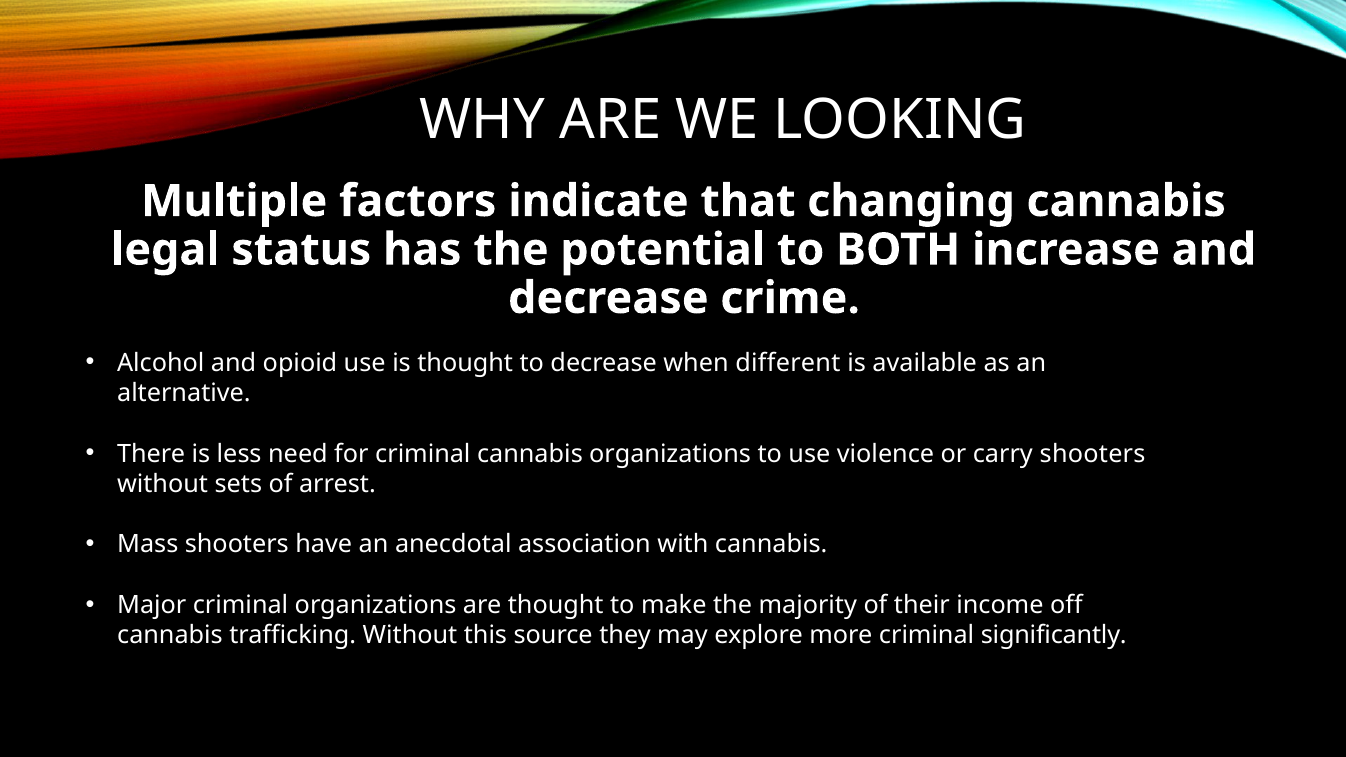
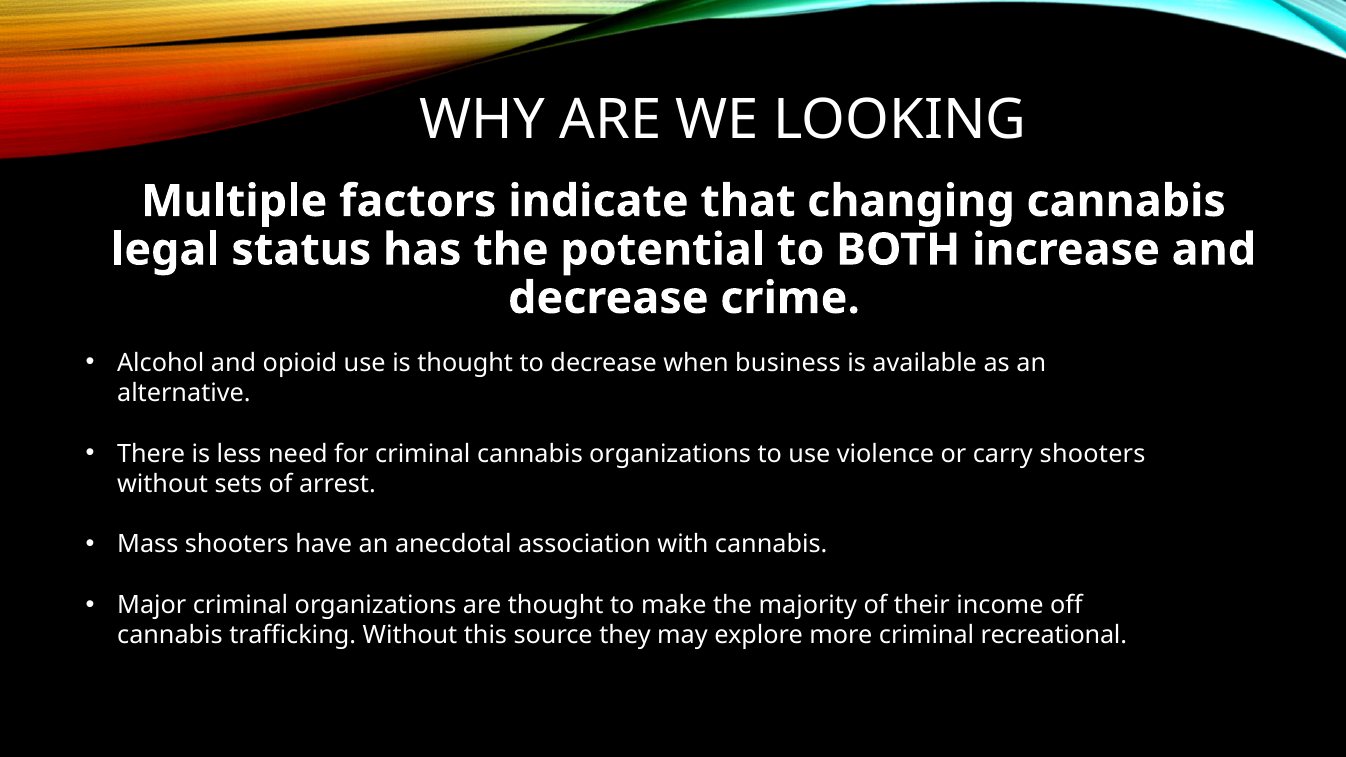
different: different -> business
significantly: significantly -> recreational
